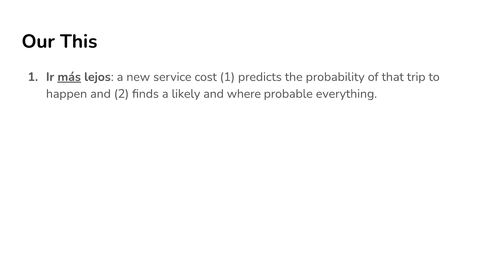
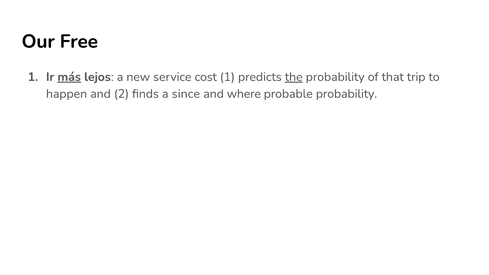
This: This -> Free
the underline: none -> present
likely: likely -> since
probable everything: everything -> probability
